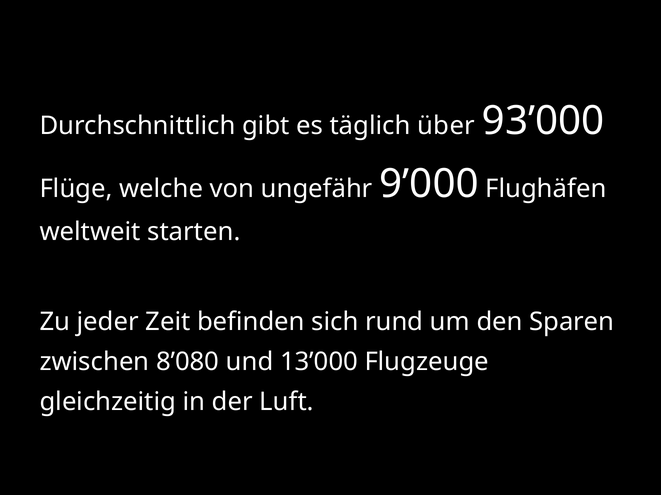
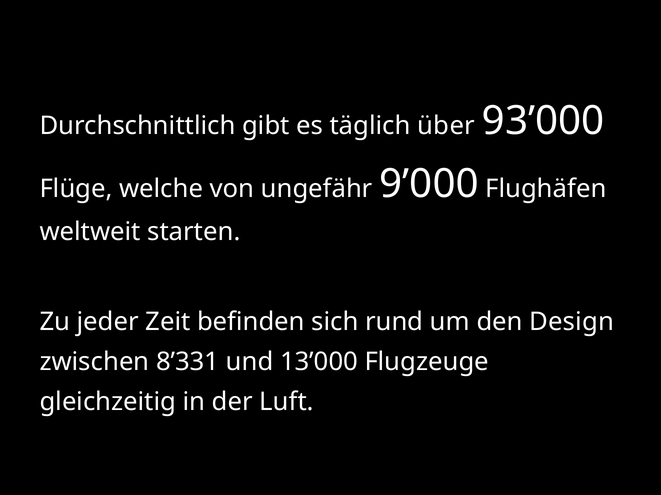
Sparen: Sparen -> Design
8’080: 8’080 -> 8’331
